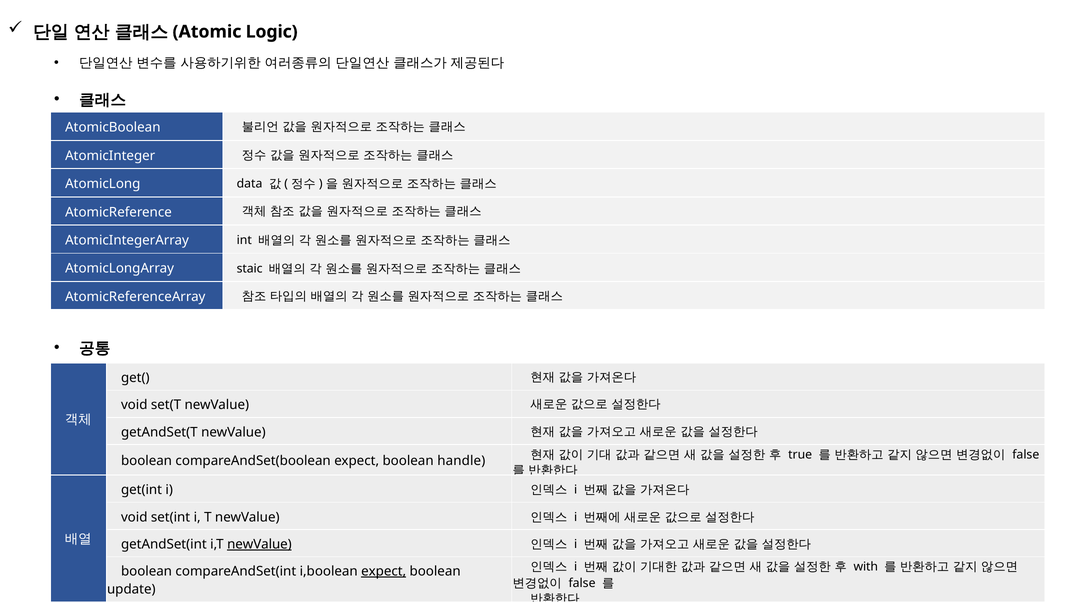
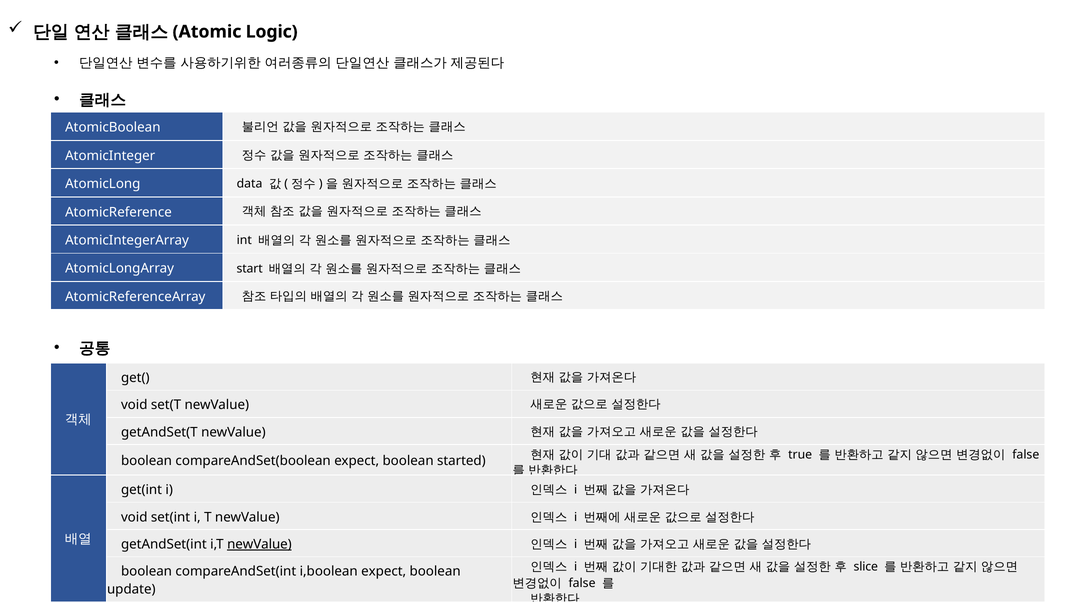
staic: staic -> start
handle: handle -> started
with: with -> slice
expect at (384, 571) underline: present -> none
